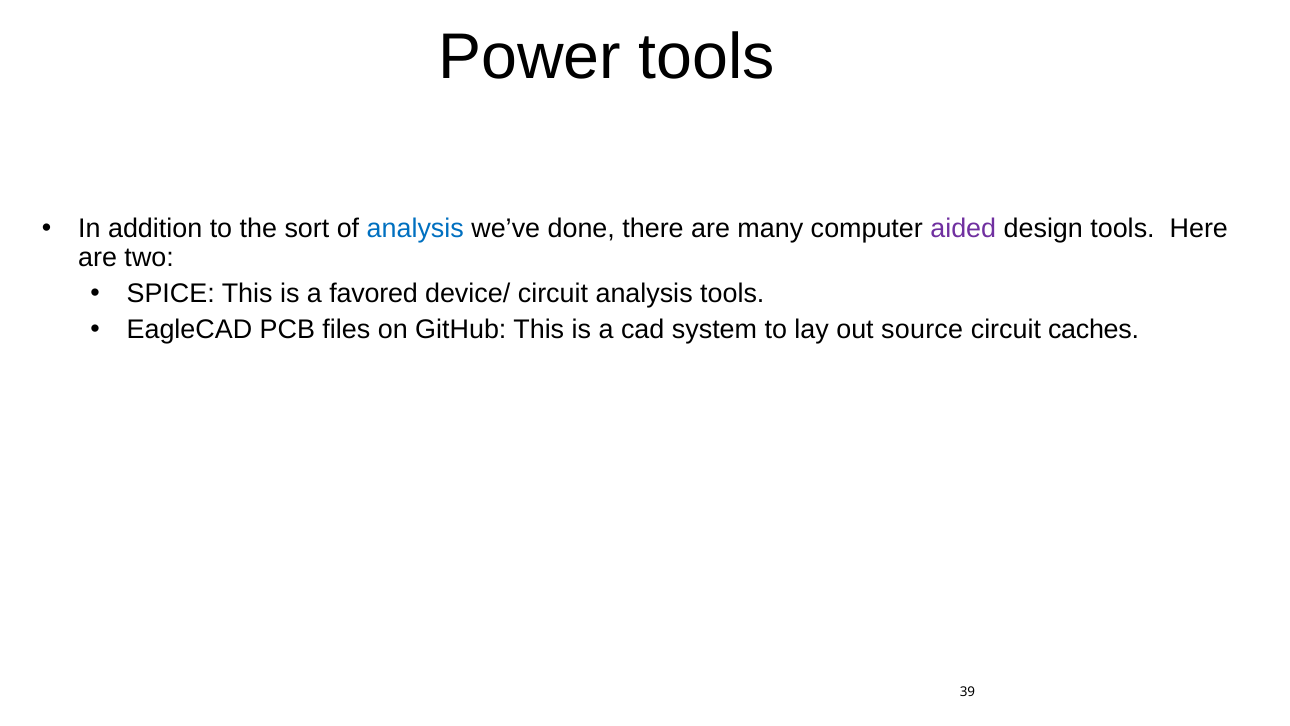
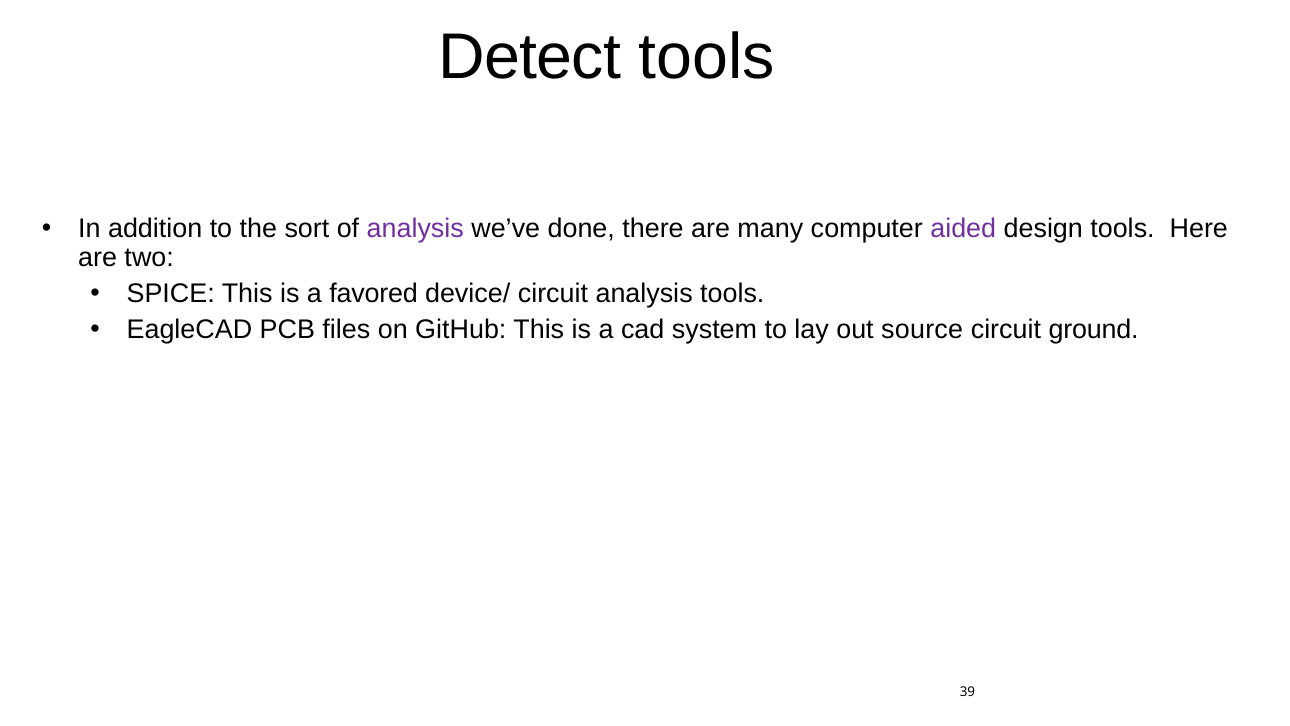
Power: Power -> Detect
analysis at (415, 229) colour: blue -> purple
caches: caches -> ground
